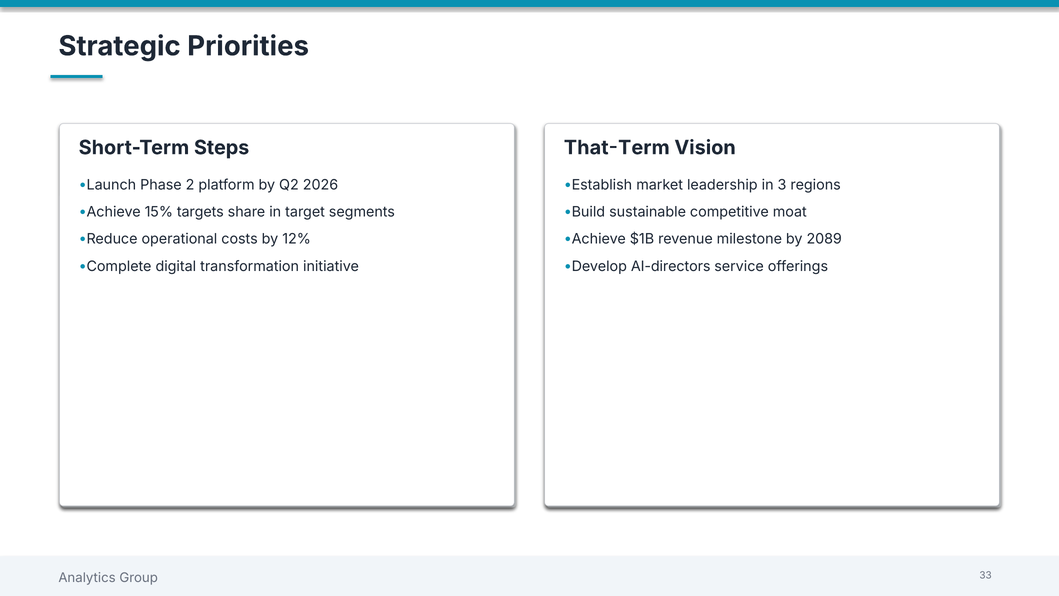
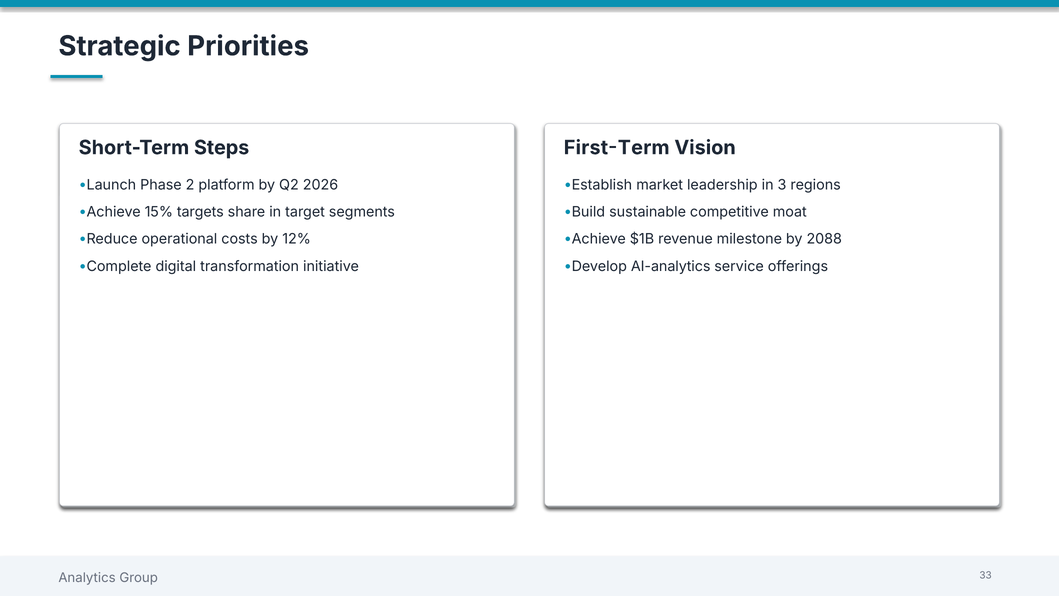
That-Term: That-Term -> First-Term
2089: 2089 -> 2088
AI-directors: AI-directors -> AI-analytics
